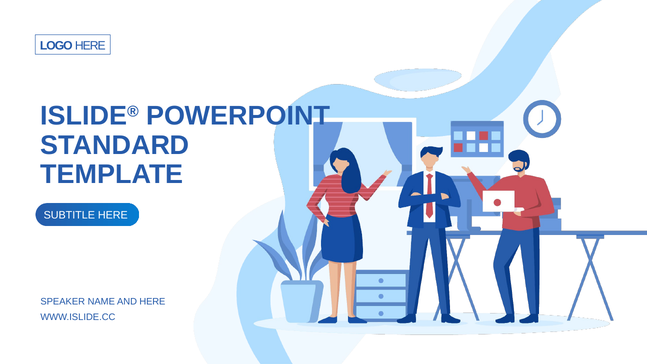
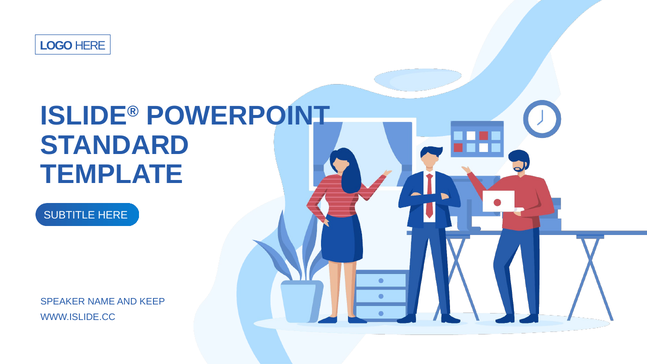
AND HERE: HERE -> KEEP
